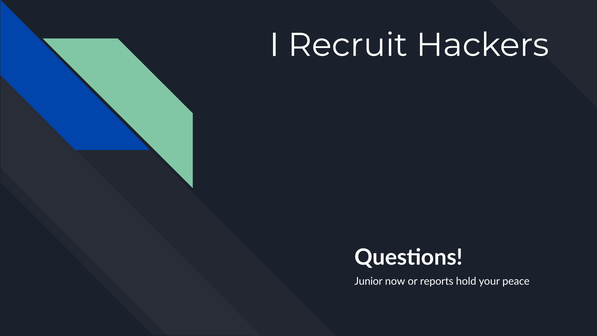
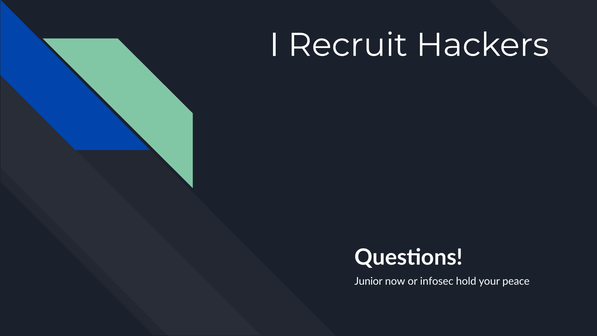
reports: reports -> infosec
